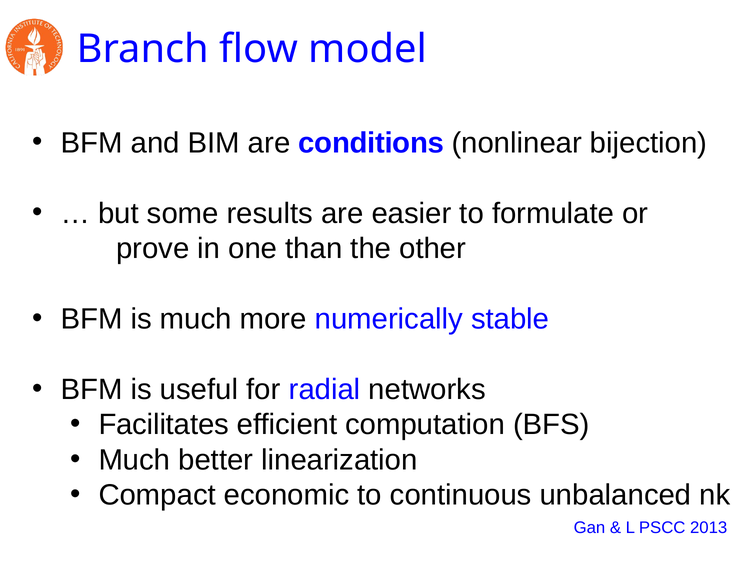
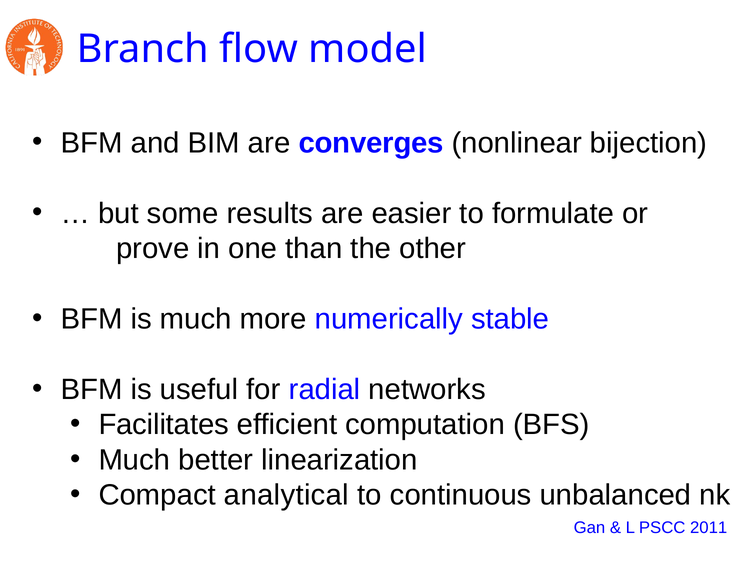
conditions: conditions -> converges
economic: economic -> analytical
2013: 2013 -> 2011
